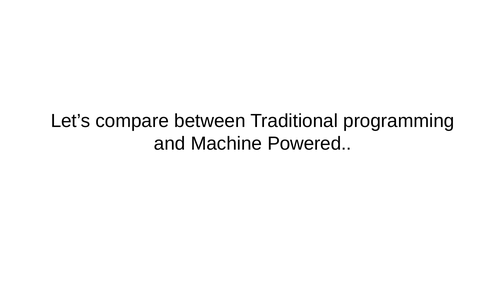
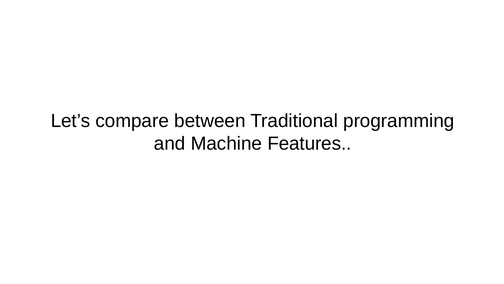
Powered: Powered -> Features
